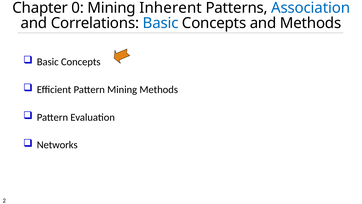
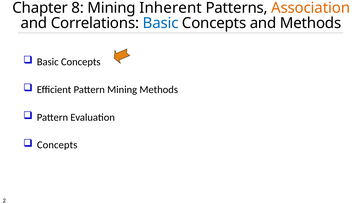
0: 0 -> 8
Association colour: blue -> orange
Networks at (57, 145): Networks -> Concepts
